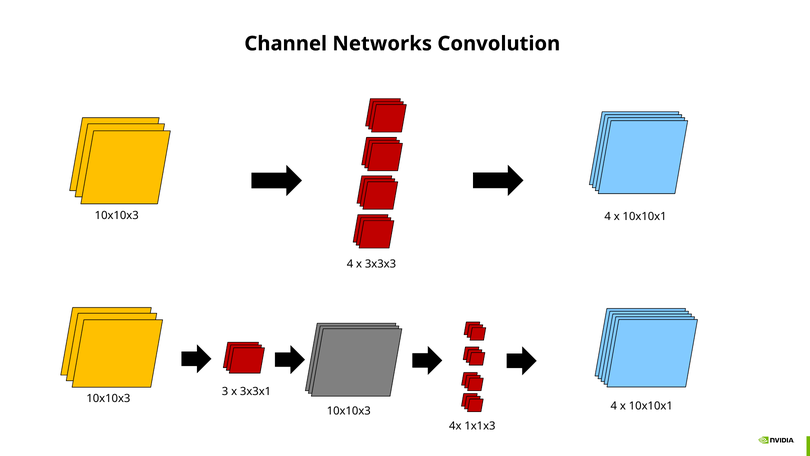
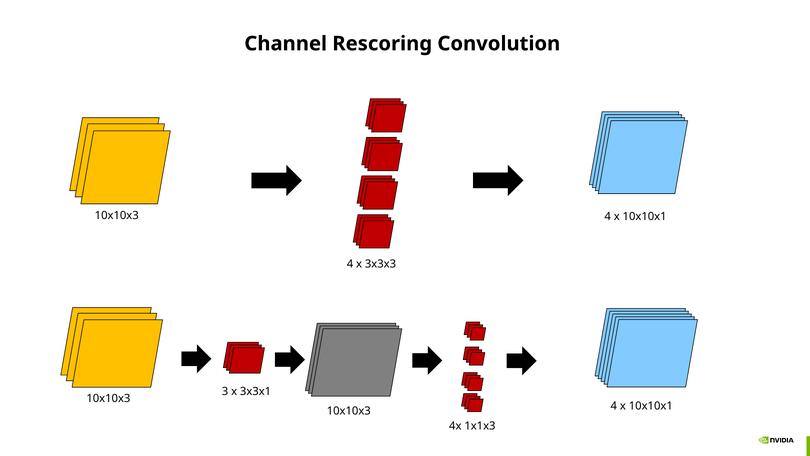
Networks: Networks -> Rescoring
